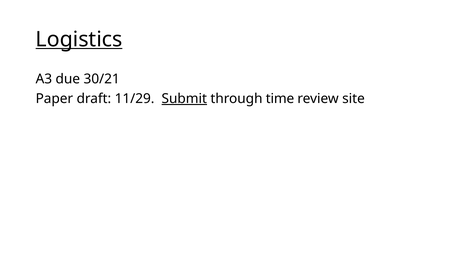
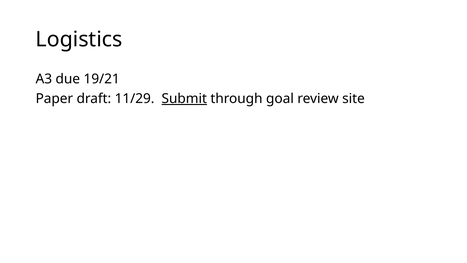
Logistics underline: present -> none
30/21: 30/21 -> 19/21
time: time -> goal
